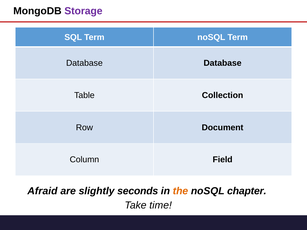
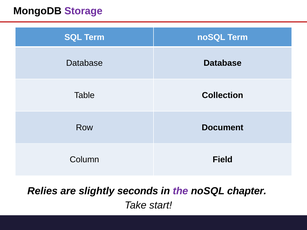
Afraid: Afraid -> Relies
the colour: orange -> purple
time: time -> start
